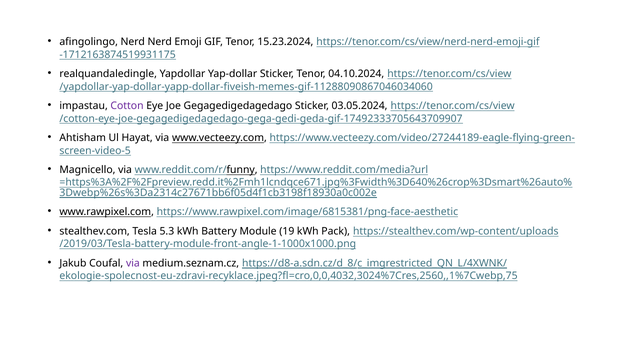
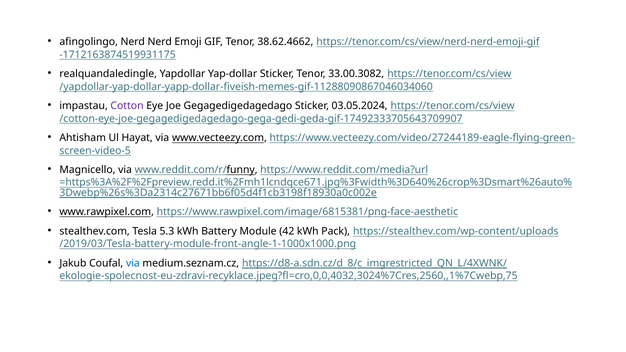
15.23.2024: 15.23.2024 -> 38.62.4662
04.10.2024: 04.10.2024 -> 33.00.3082
19: 19 -> 42
via at (133, 263) colour: purple -> blue
